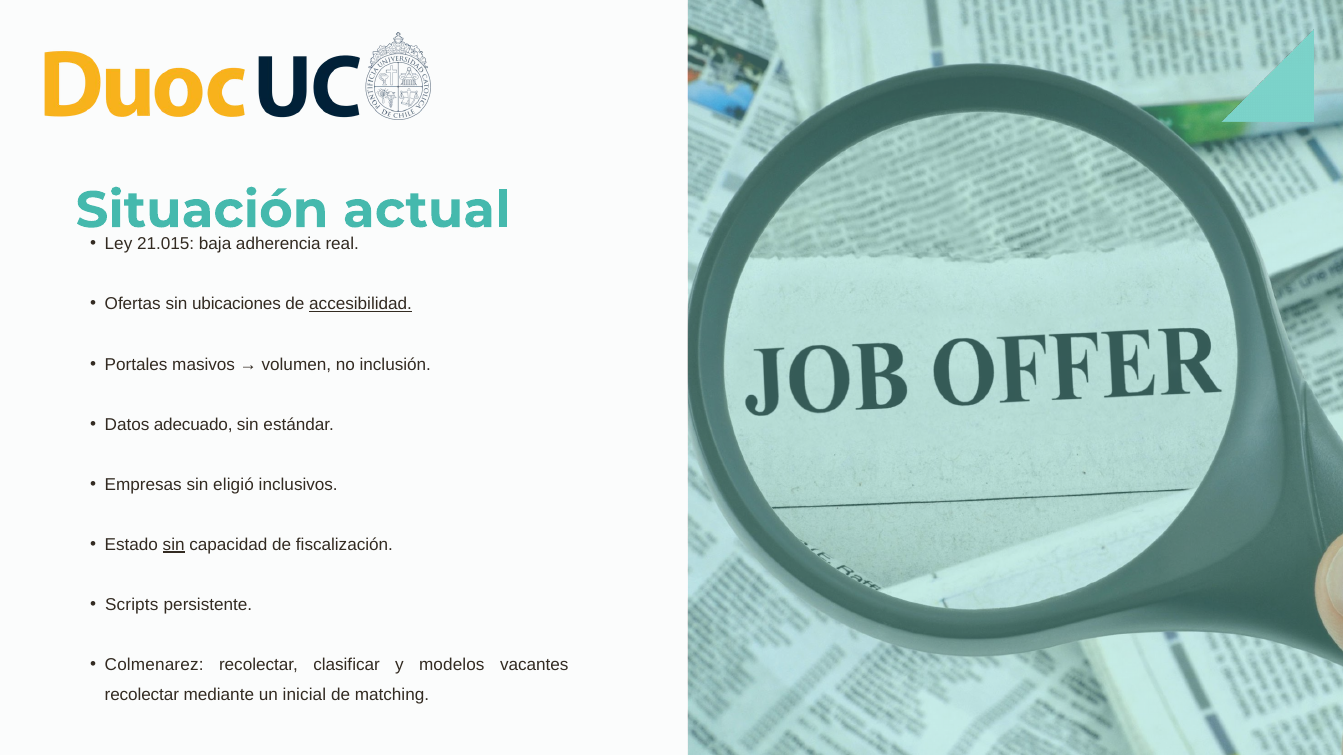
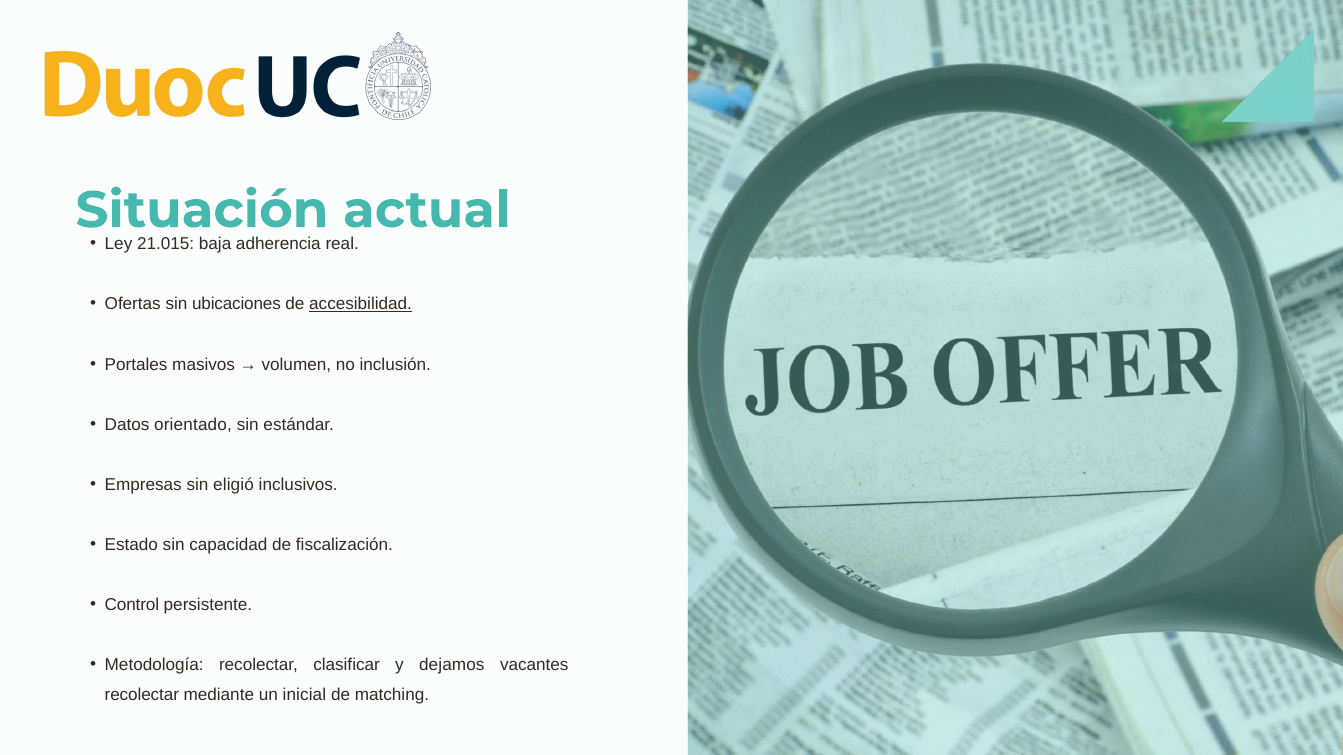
adecuado: adecuado -> orientado
sin at (174, 545) underline: present -> none
Scripts: Scripts -> Control
Colmenarez: Colmenarez -> Metodología
modelos: modelos -> dejamos
